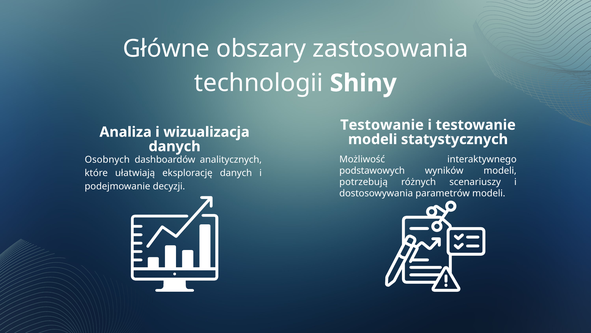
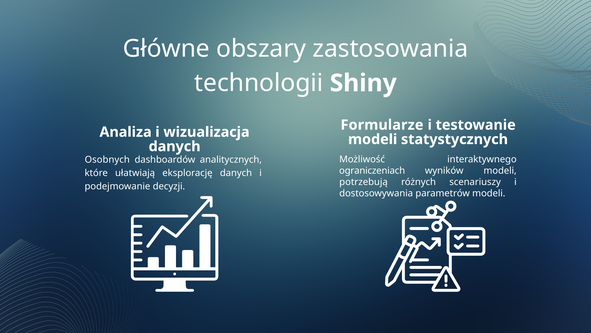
Testowanie at (382, 125): Testowanie -> Formularze
podstawowych: podstawowych -> ograniczeniach
